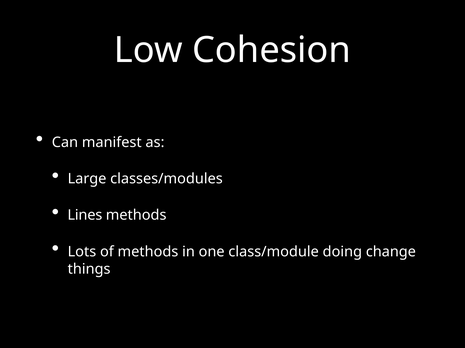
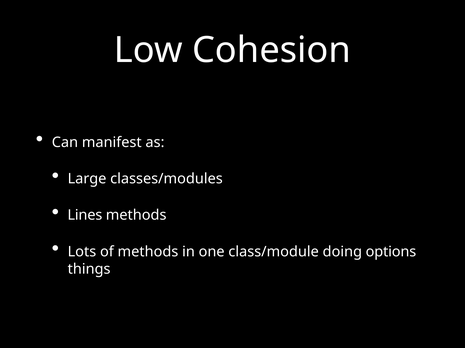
change: change -> options
